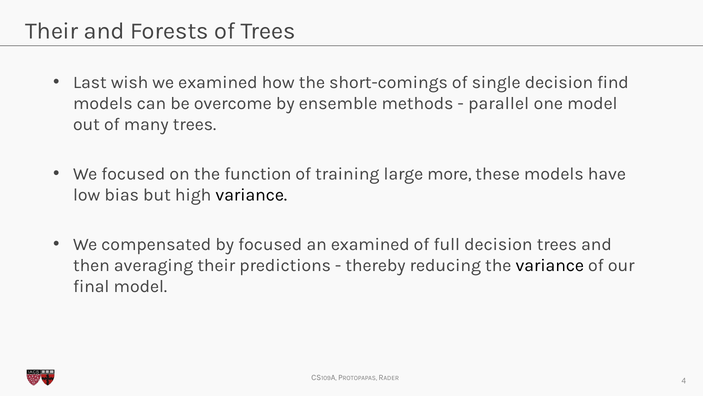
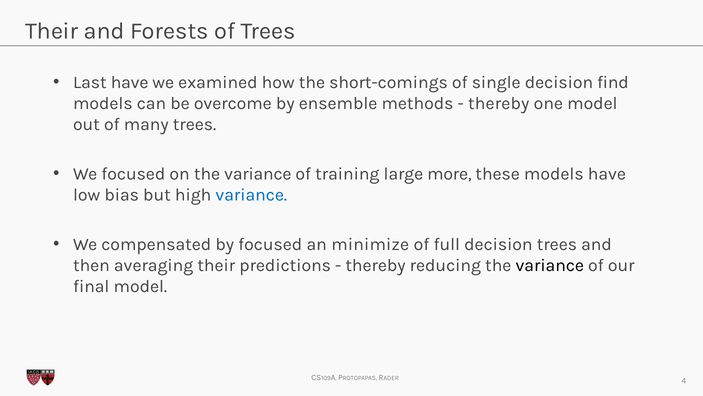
Last wish: wish -> have
parallel at (499, 103): parallel -> thereby
on the function: function -> variance
variance at (251, 195) colour: black -> blue
an examined: examined -> minimize
